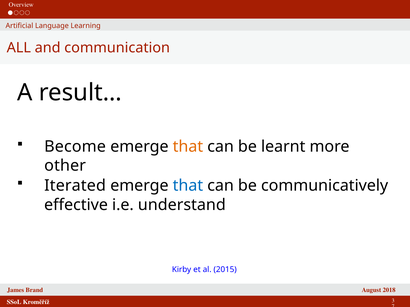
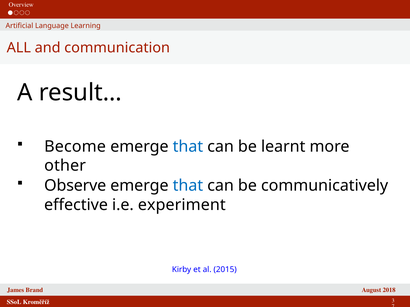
that at (188, 147) colour: orange -> blue
Iterated: Iterated -> Observe
understand: understand -> experiment
